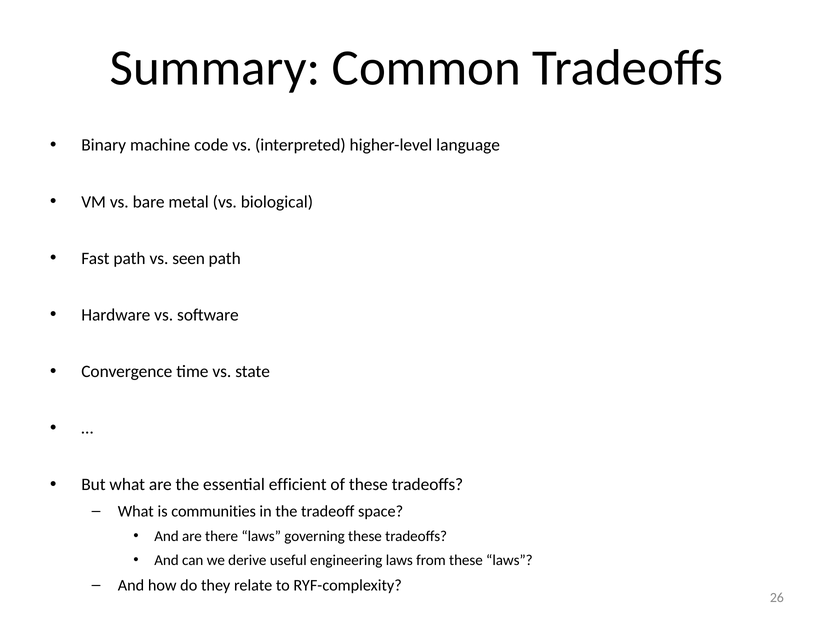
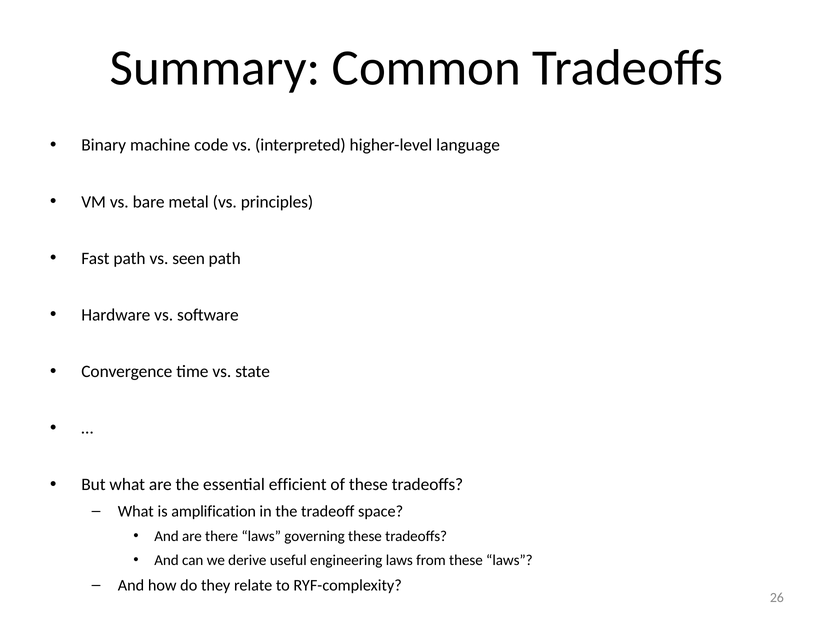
biological: biological -> principles
communities: communities -> amplification
